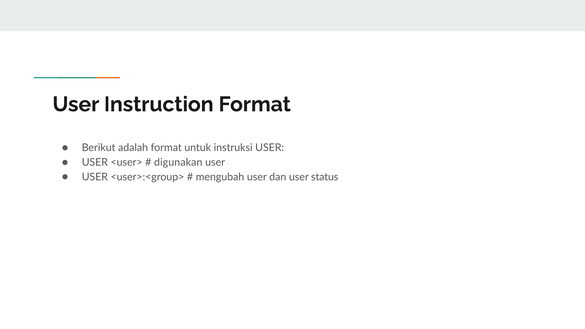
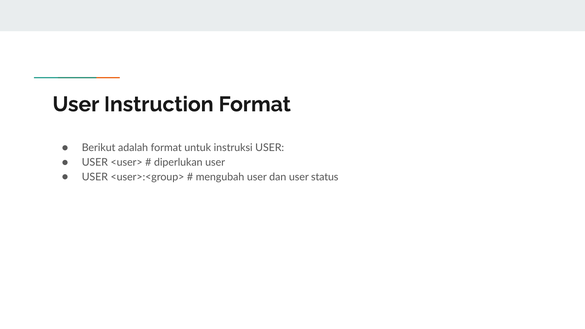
digunakan: digunakan -> diperlukan
